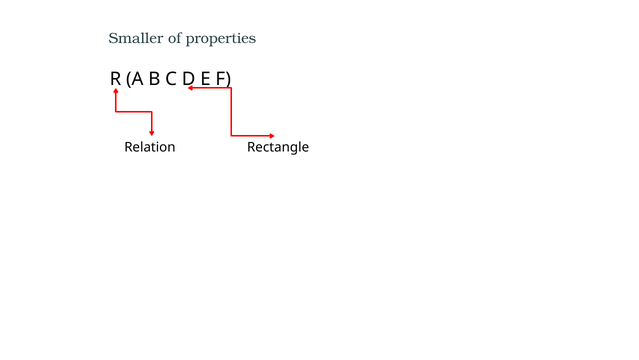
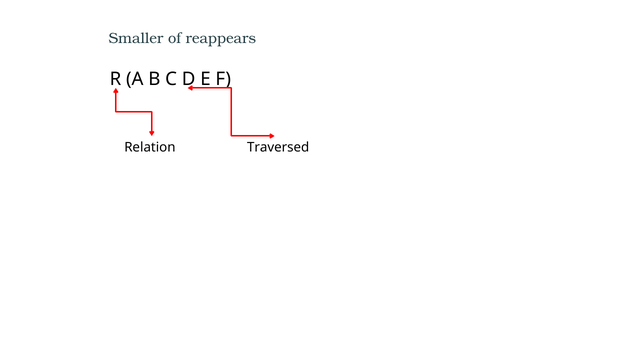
properties: properties -> reappears
Rectangle: Rectangle -> Traversed
